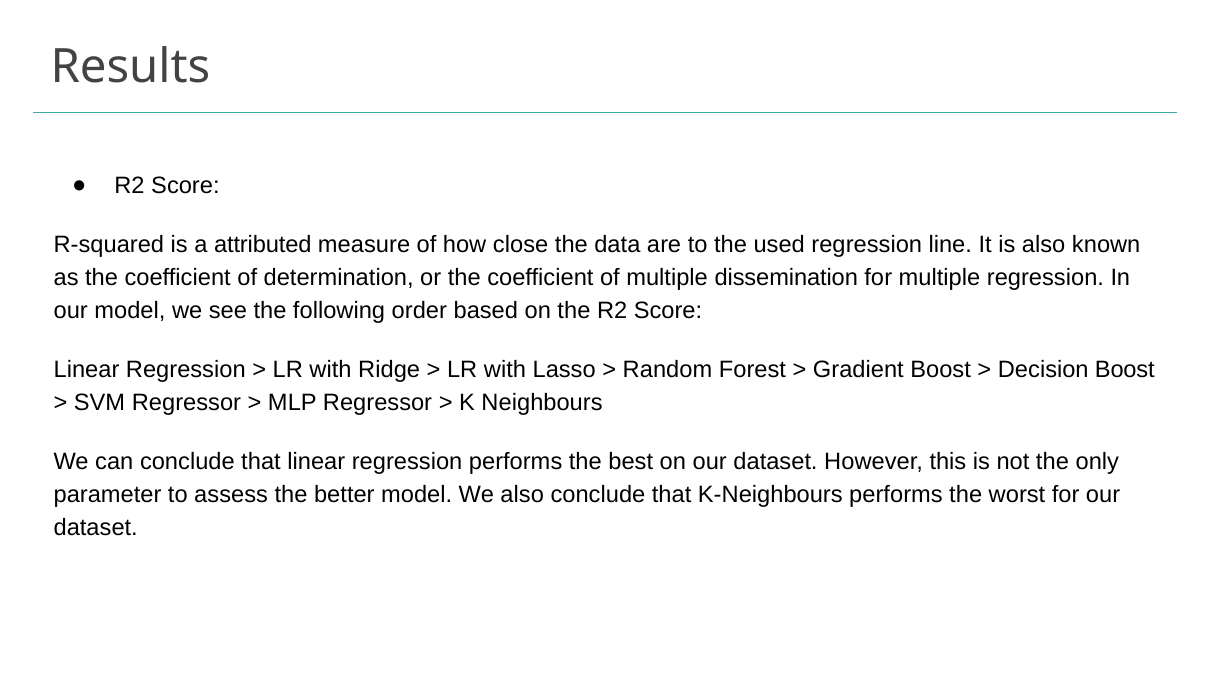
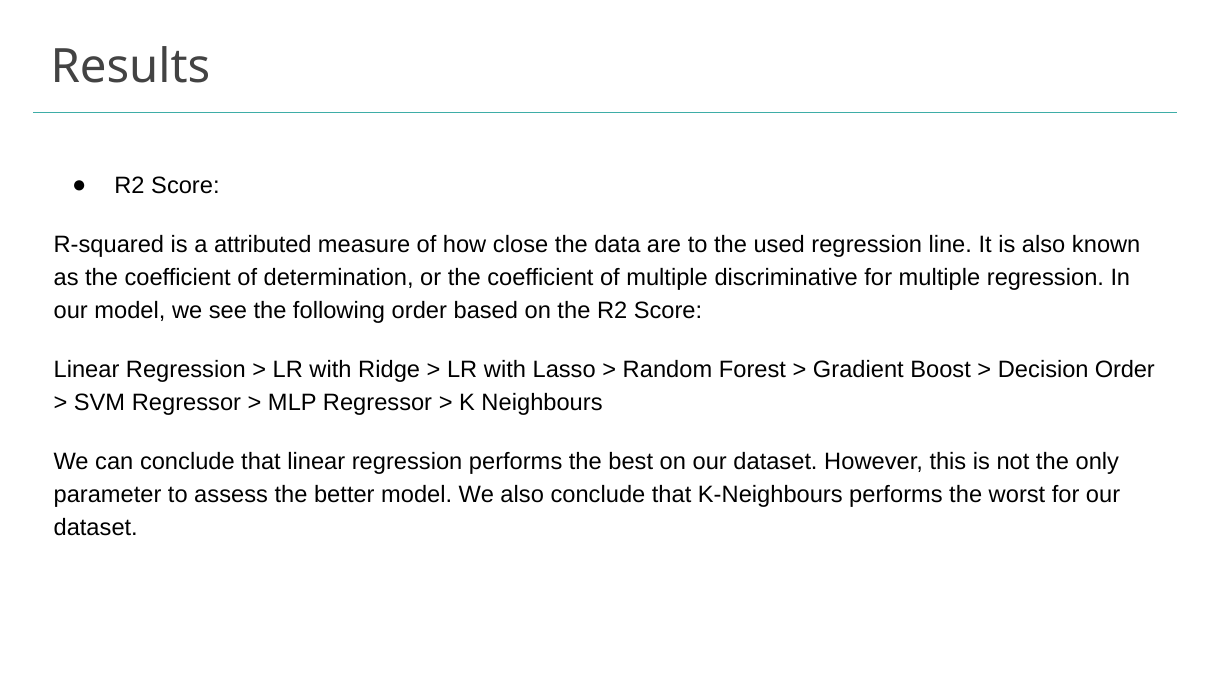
dissemination: dissemination -> discriminative
Decision Boost: Boost -> Order
